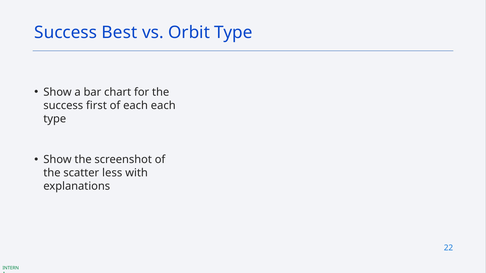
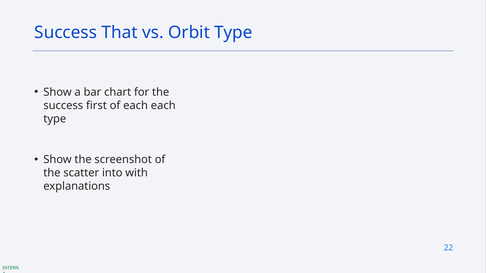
Best: Best -> That
less: less -> into
